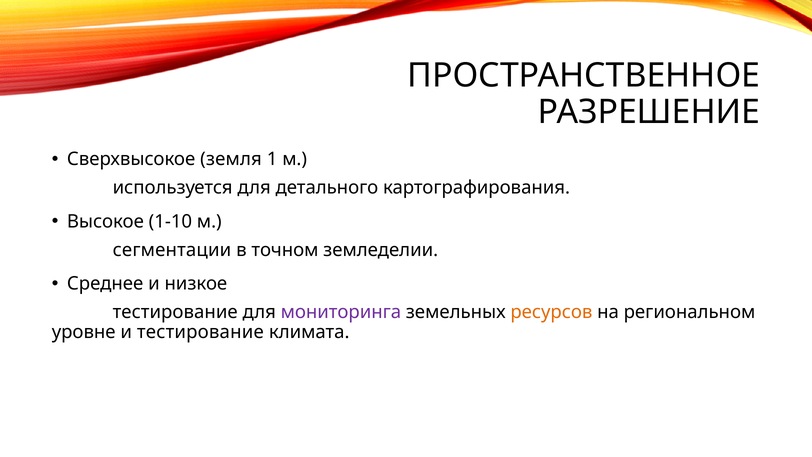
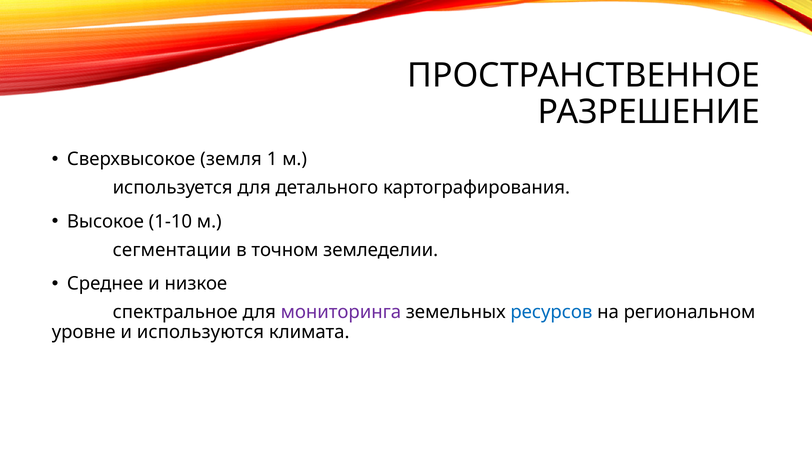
тестирование at (175, 312): тестирование -> спектральное
ресурсов colour: orange -> blue
и тестирование: тестирование -> используются
